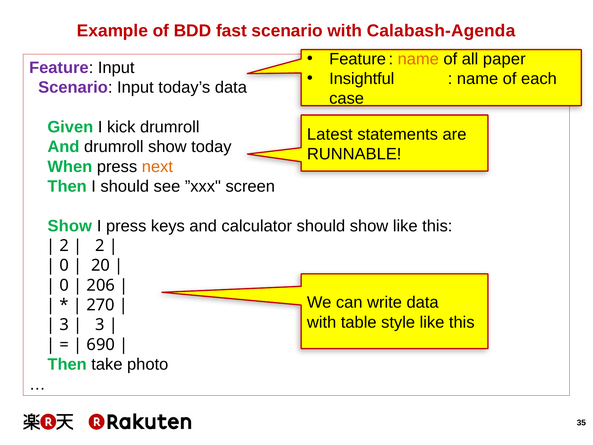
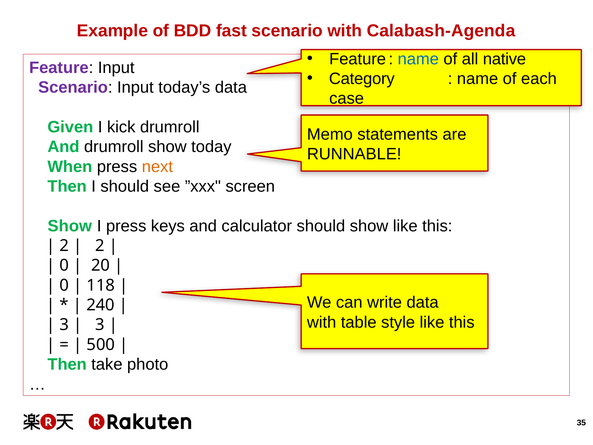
name at (418, 59) colour: orange -> blue
paper: paper -> native
Insightful: Insightful -> Category
Latest: Latest -> Memo
206: 206 -> 118
270: 270 -> 240
690: 690 -> 500
